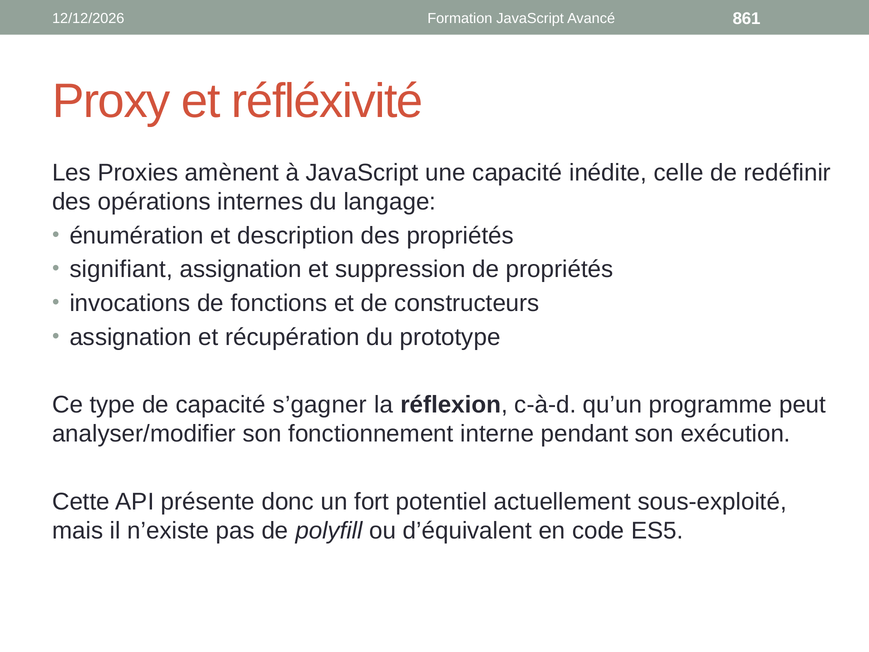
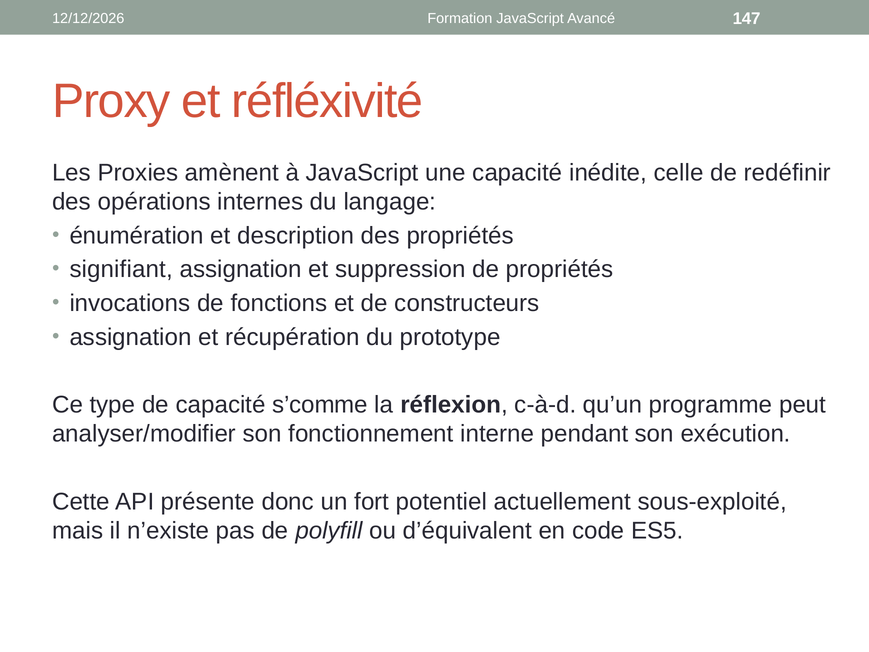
861: 861 -> 147
s’gagner: s’gagner -> s’comme
